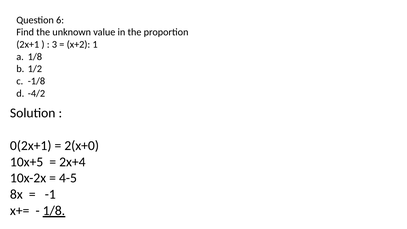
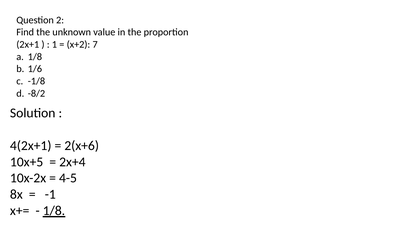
6: 6 -> 2
3: 3 -> 1
1: 1 -> 7
1/2: 1/2 -> 1/6
-4/2: -4/2 -> -8/2
0(2x+1: 0(2x+1 -> 4(2x+1
2(x+0: 2(x+0 -> 2(x+6
